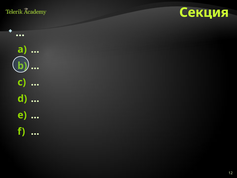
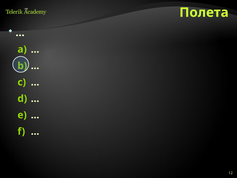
Секция: Секция -> Полета
